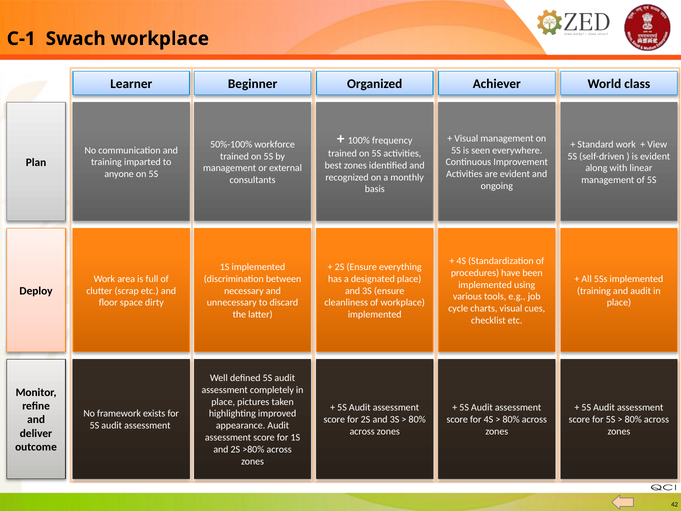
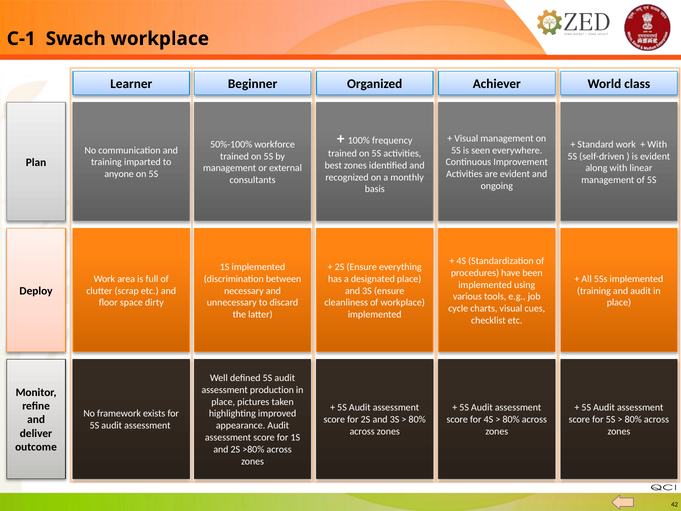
View at (657, 144): View -> With
completely: completely -> production
